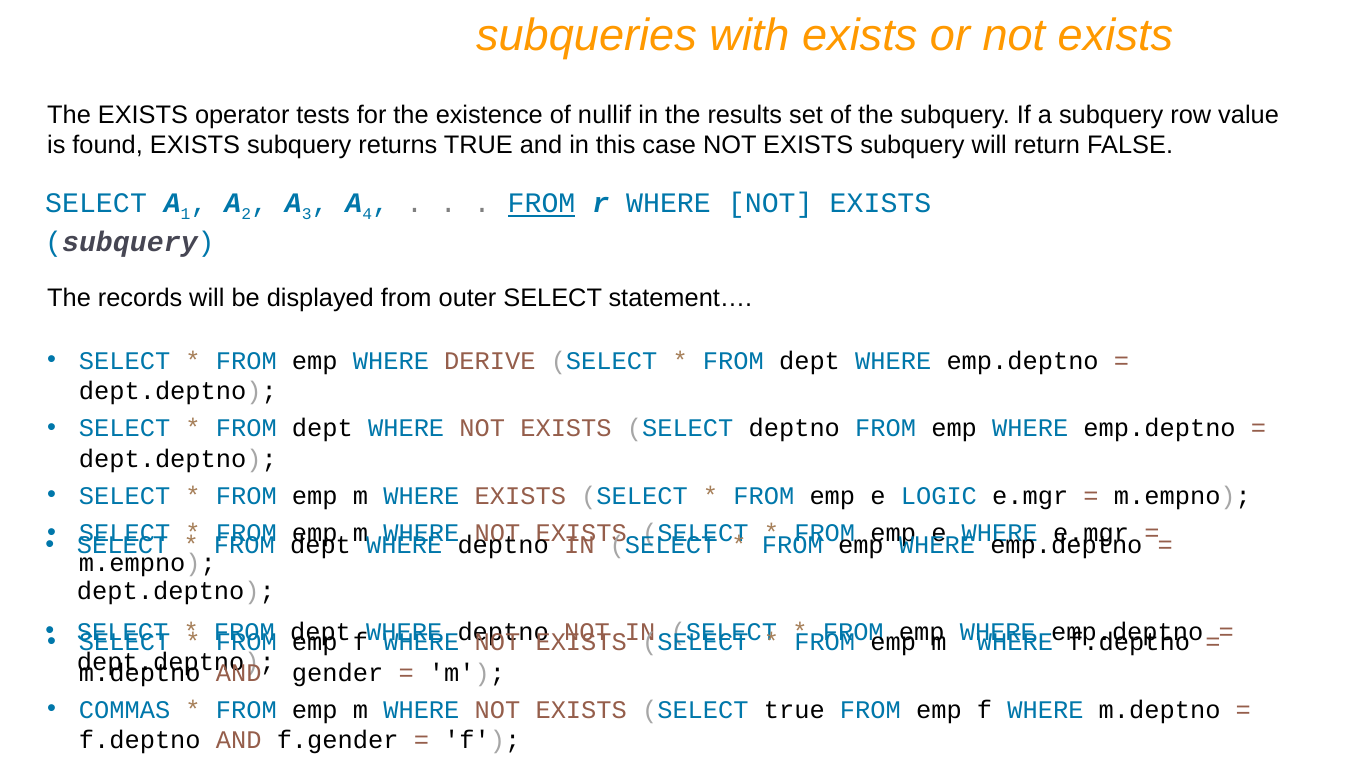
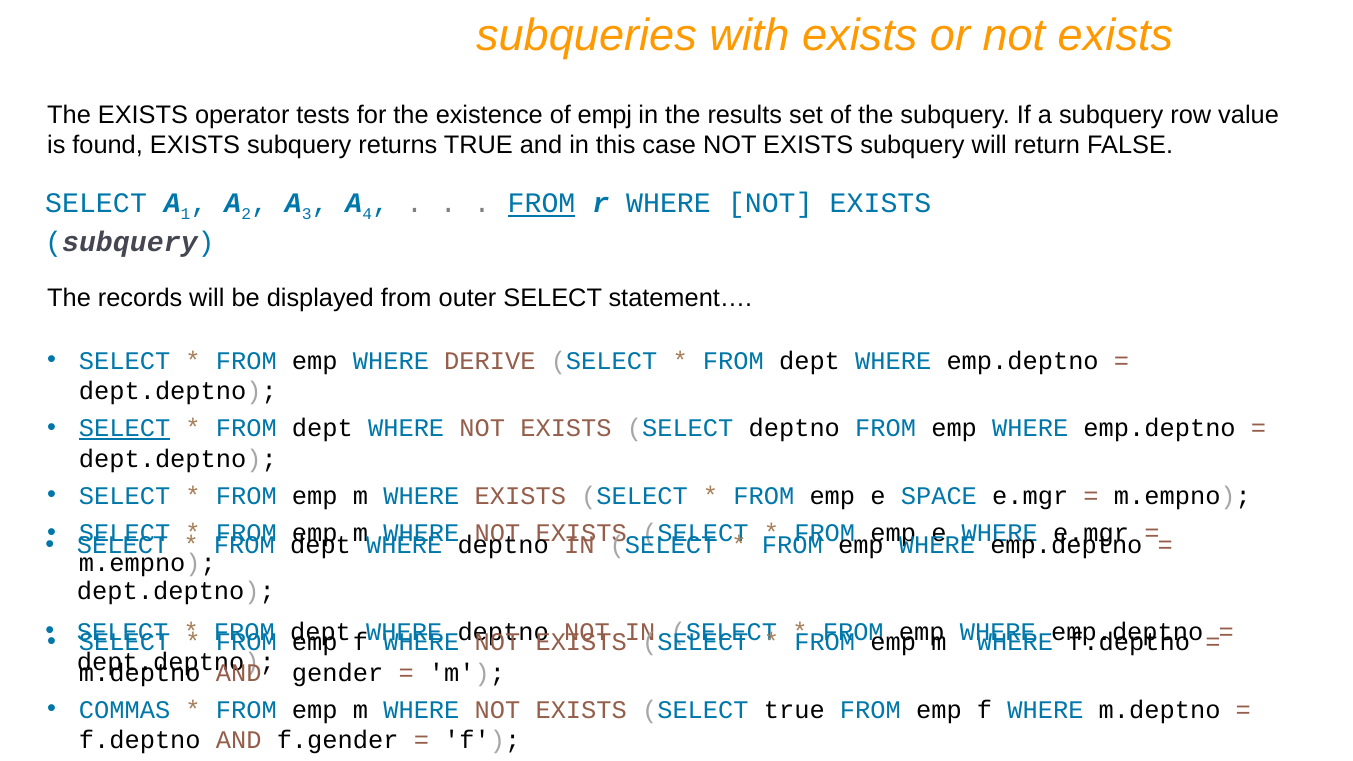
nullif: nullif -> empj
SELECT at (125, 428) underline: none -> present
LOGIC: LOGIC -> SPACE
